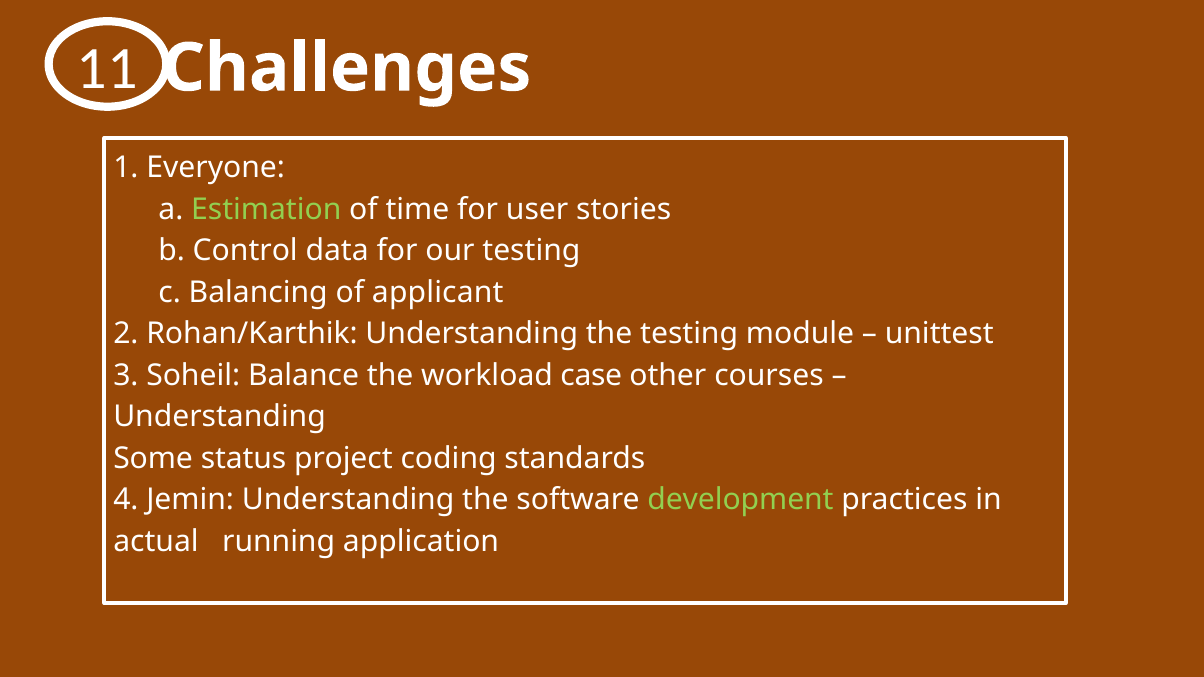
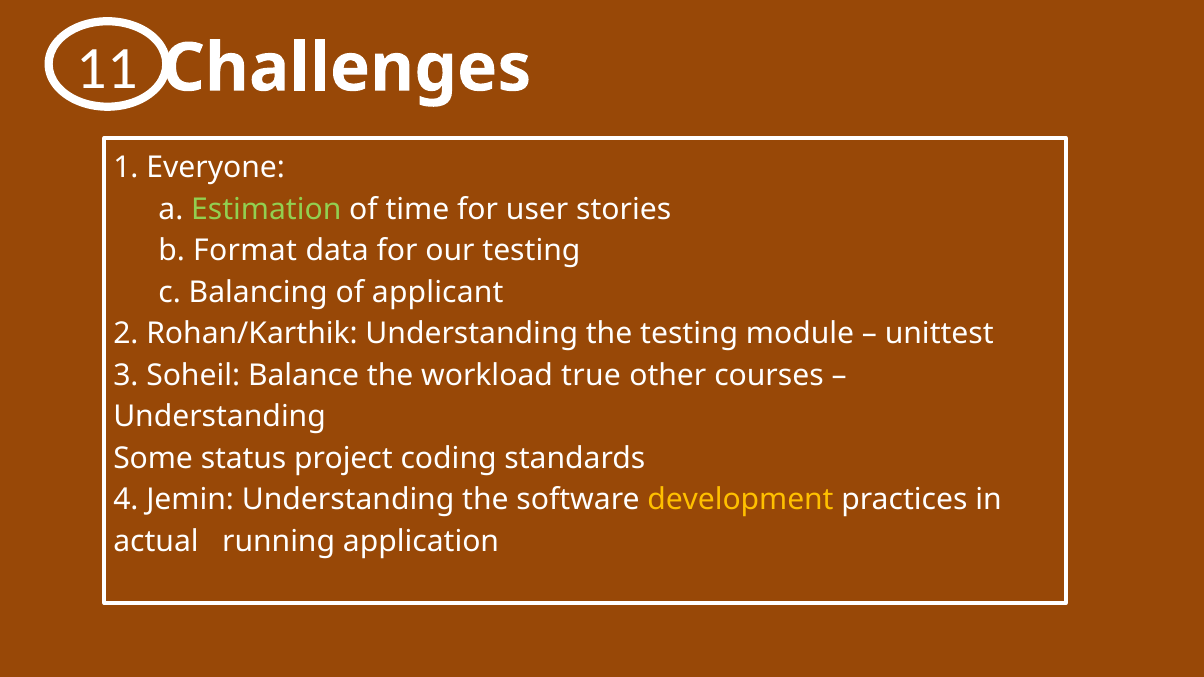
Control: Control -> Format
case: case -> true
development colour: light green -> yellow
